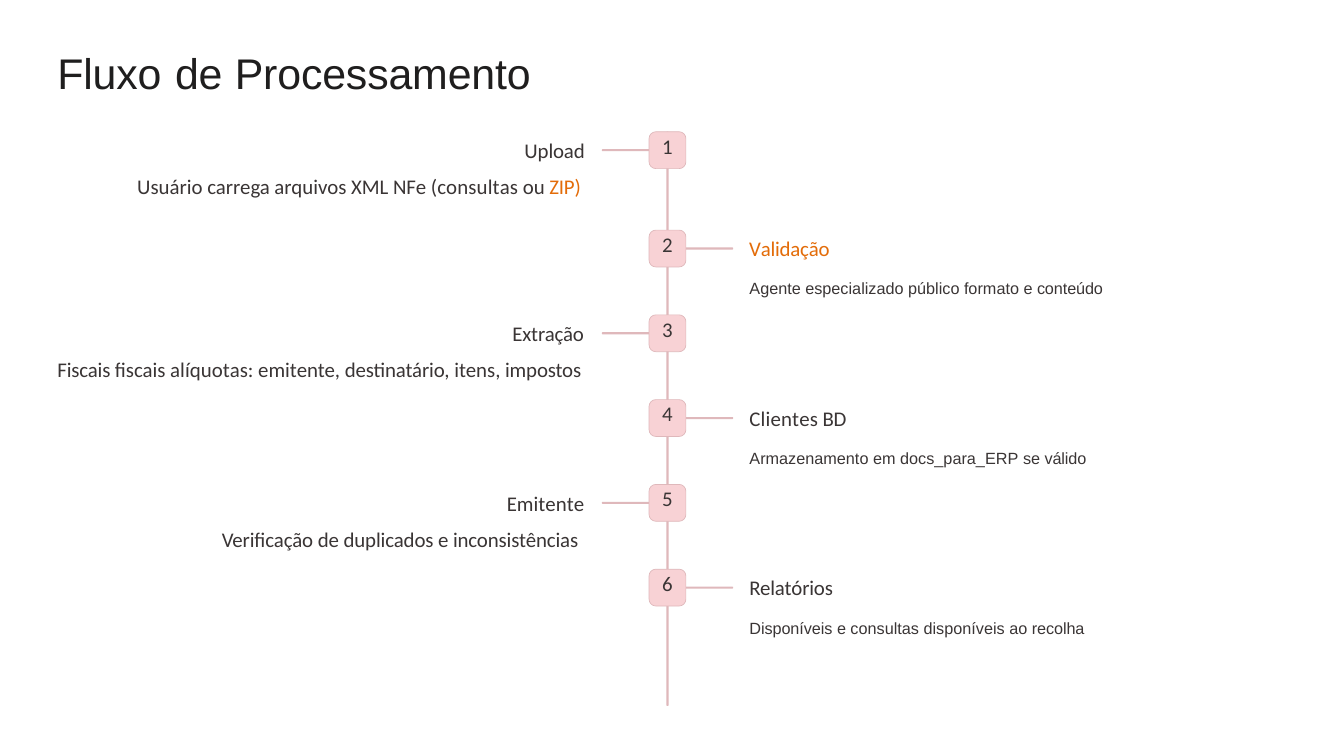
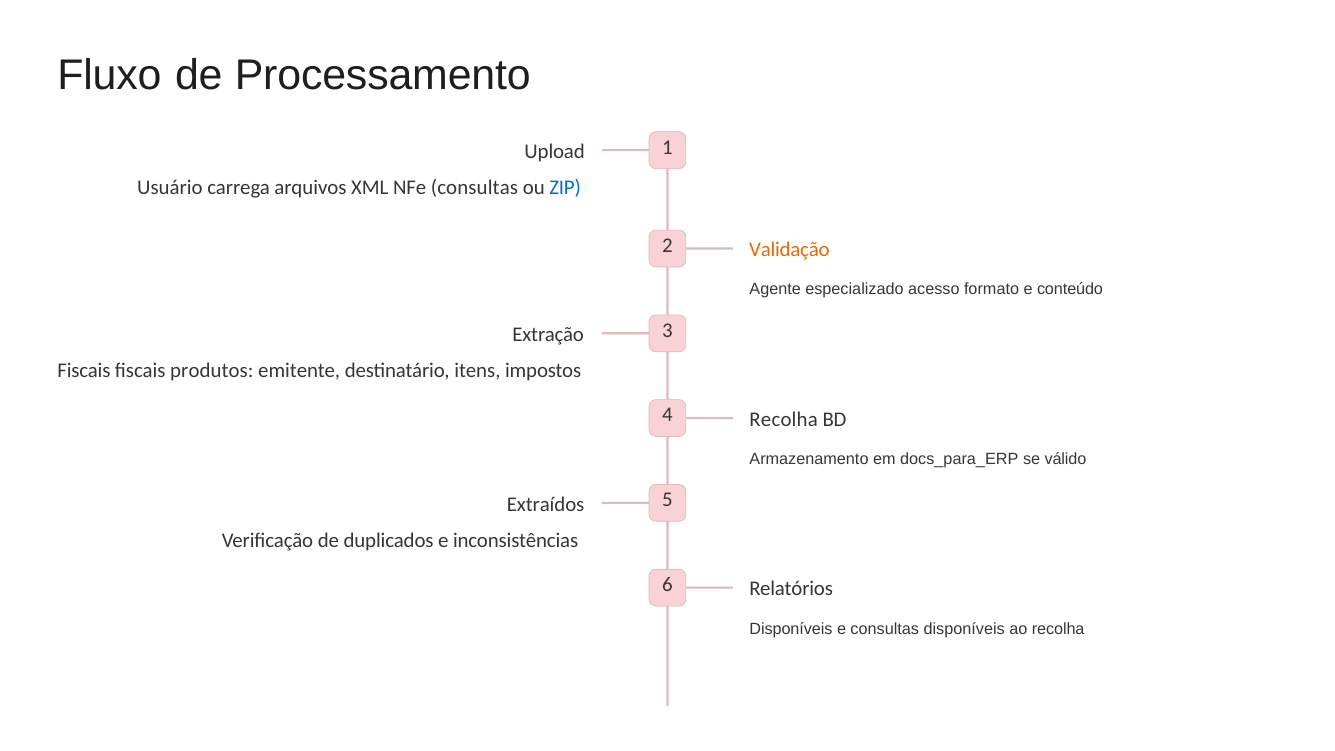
ZIP colour: orange -> blue
público: público -> acesso
alíquotas: alíquotas -> produtos
4 Clientes: Clientes -> Recolha
Emitente at (545, 504): Emitente -> Extraídos
